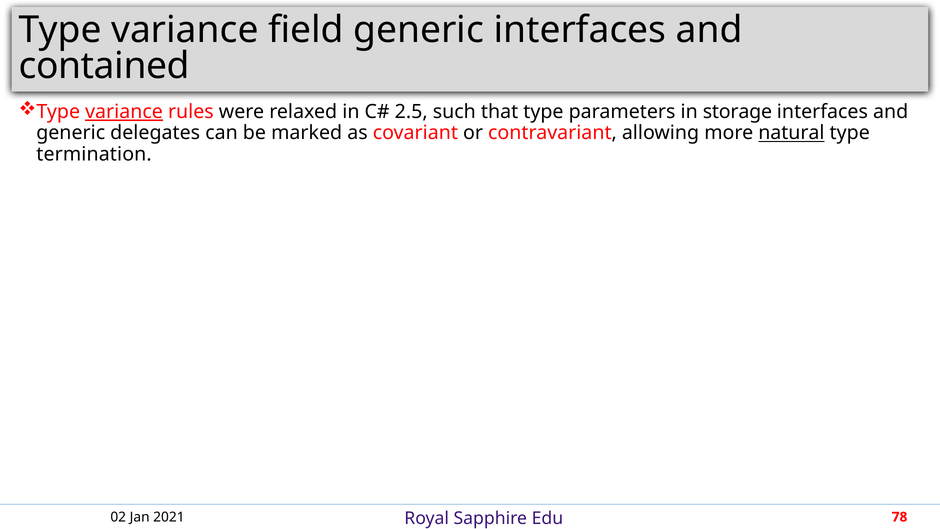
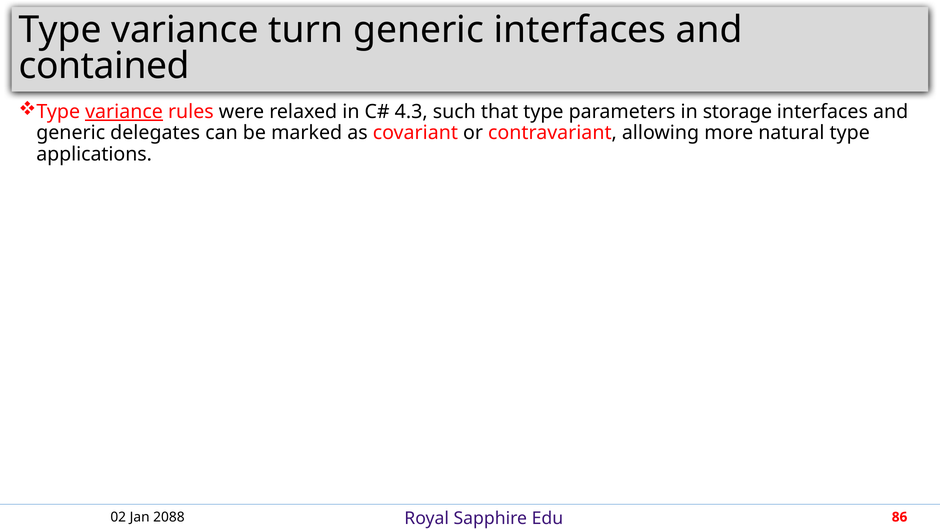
field: field -> turn
2.5: 2.5 -> 4.3
natural underline: present -> none
termination: termination -> applications
2021: 2021 -> 2088
78: 78 -> 86
